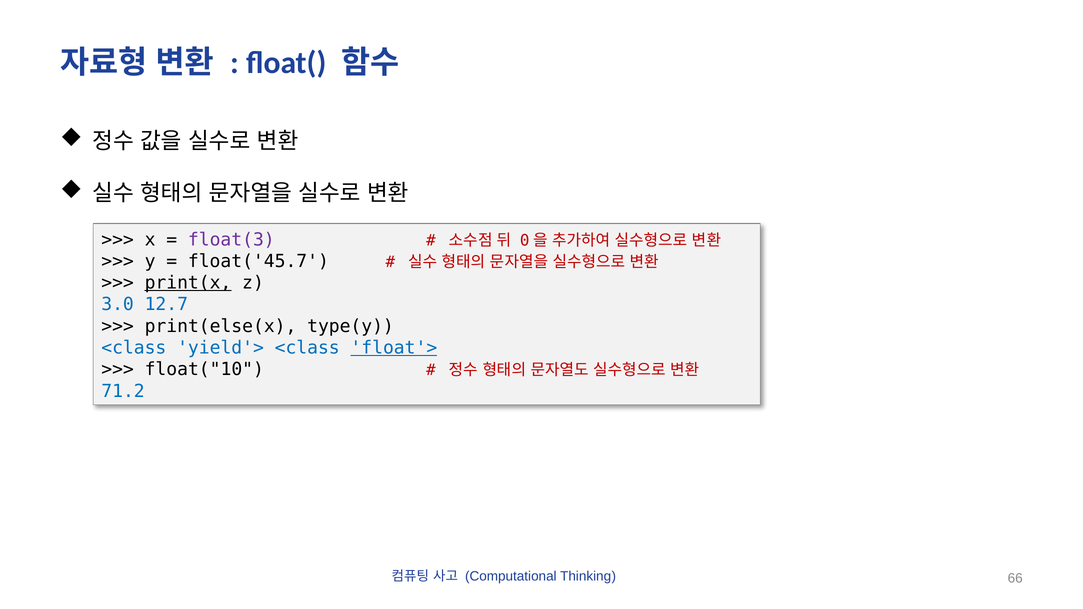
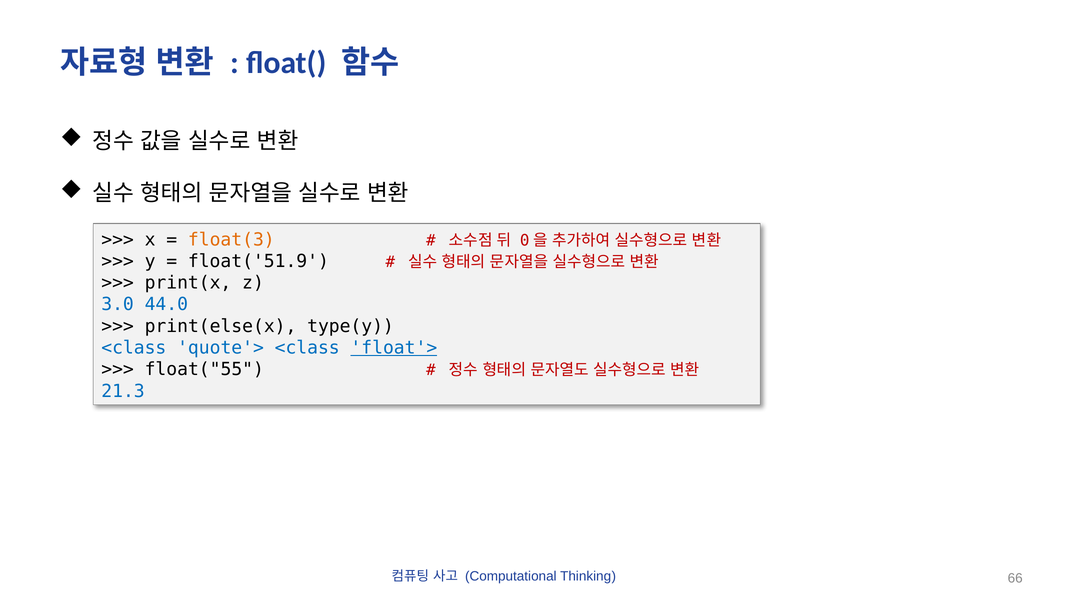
float(3 colour: purple -> orange
float('45.7: float('45.7 -> float('51.9
print(x underline: present -> none
12.7: 12.7 -> 44.0
yield'>: yield'> -> quote'>
float("10: float("10 -> float("55
71.2: 71.2 -> 21.3
